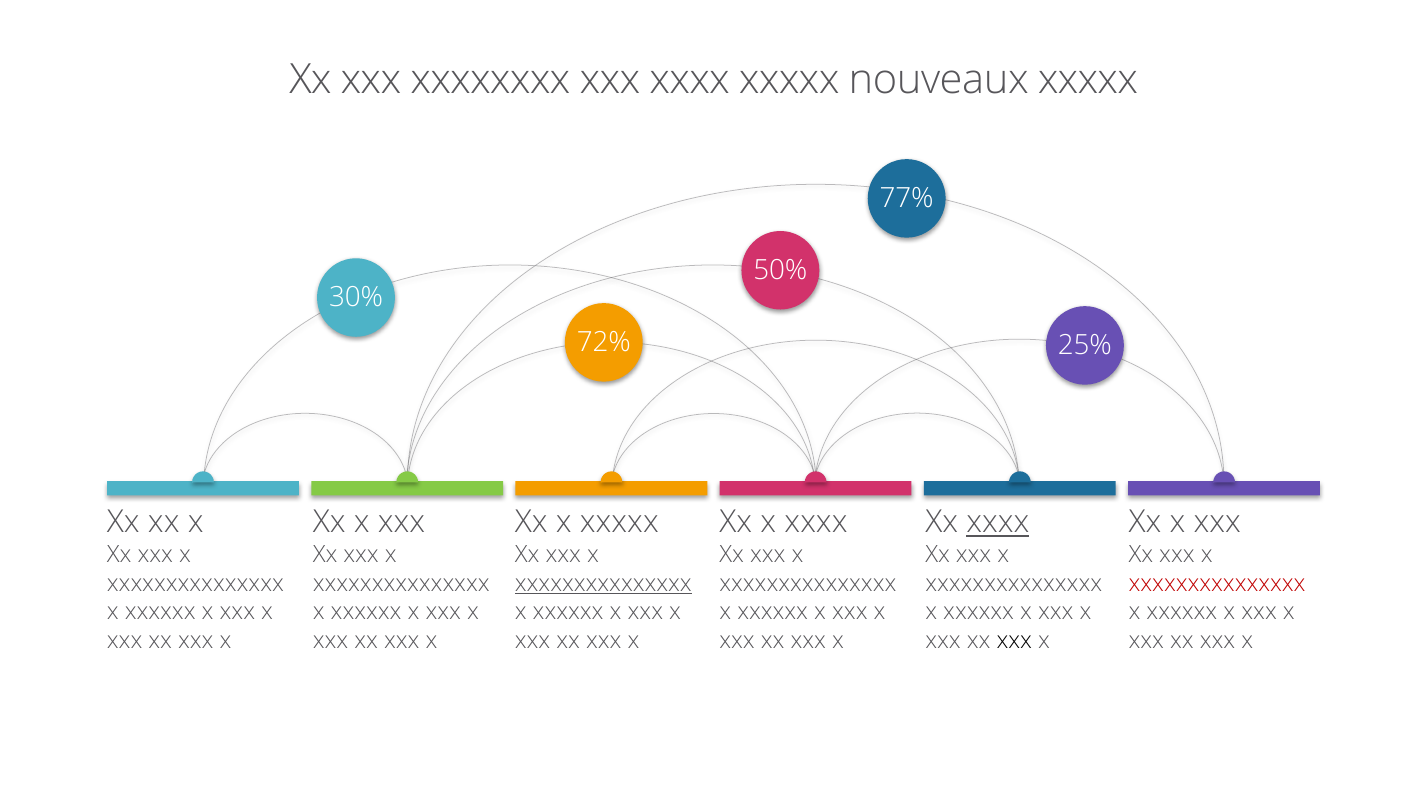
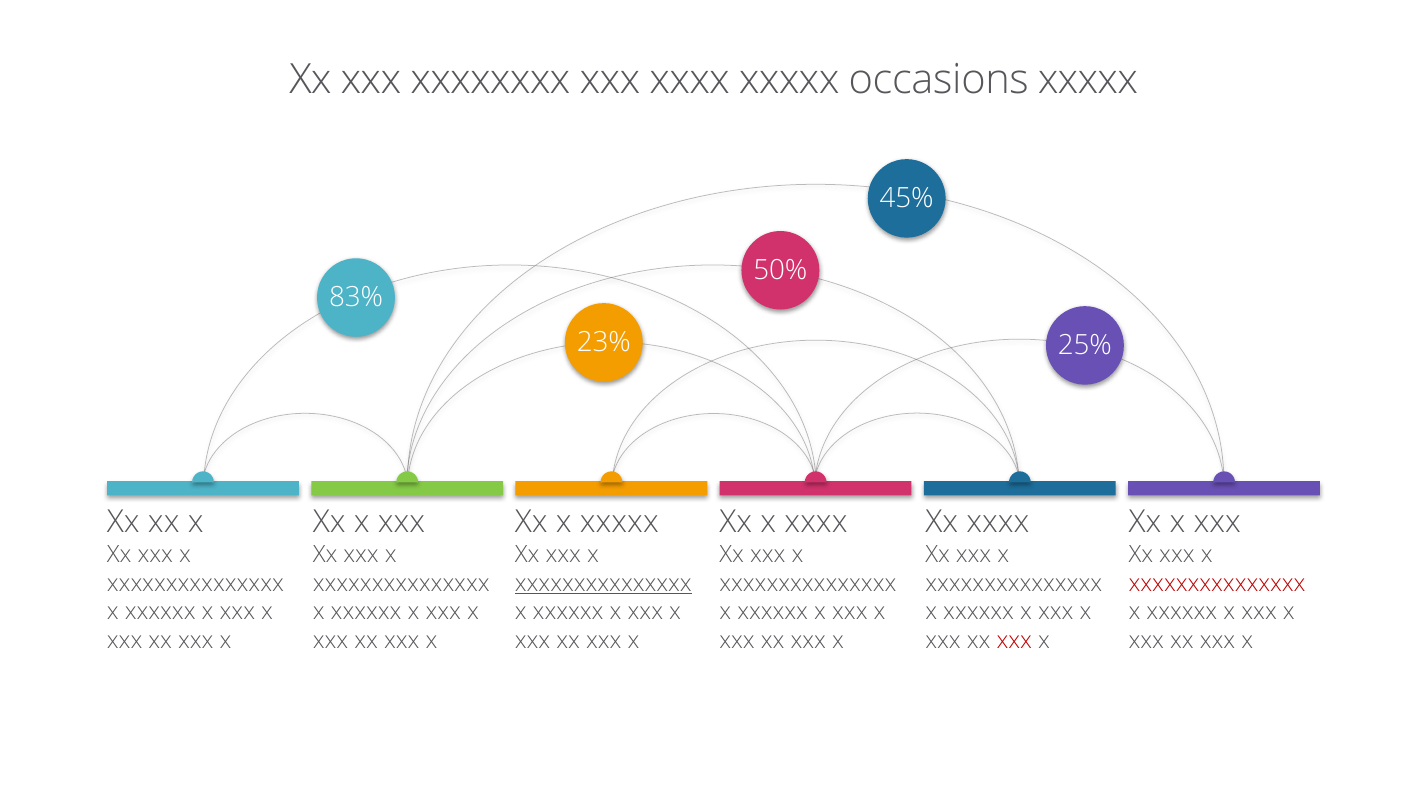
nouveaux: nouveaux -> occasions
77%: 77% -> 45%
30%: 30% -> 83%
72%: 72% -> 23%
xxxx at (998, 522) underline: present -> none
xxx at (1014, 640) colour: black -> red
